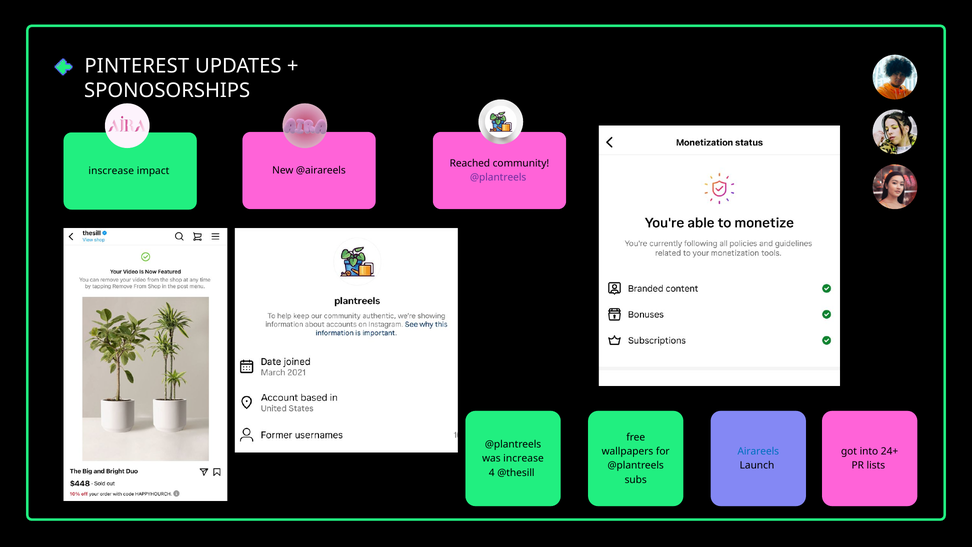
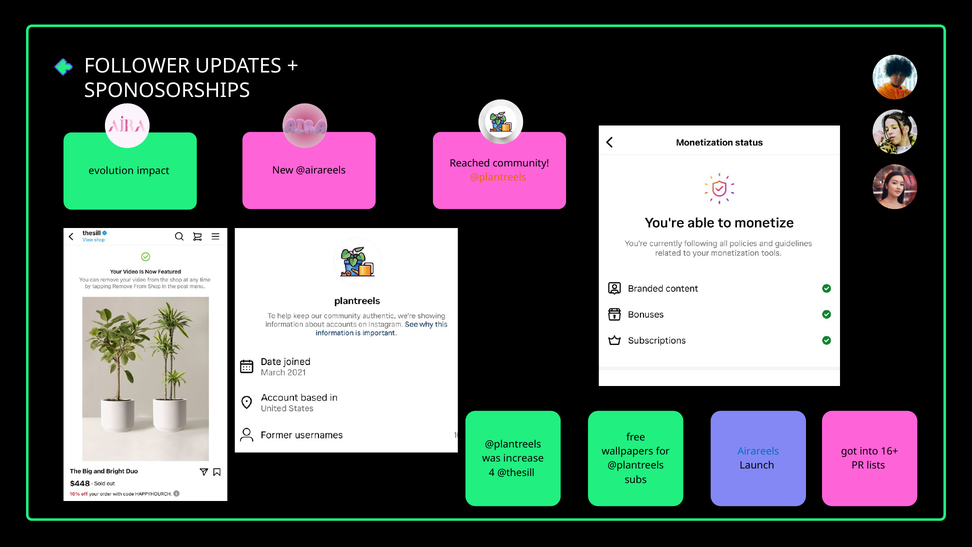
PINTEREST: PINTEREST -> FOLLOWER
inscrease: inscrease -> evolution
@plantreels at (498, 177) colour: purple -> orange
24+: 24+ -> 16+
